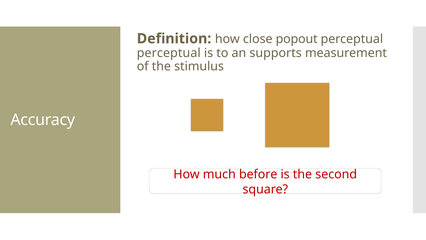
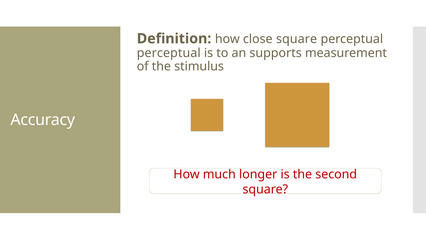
close popout: popout -> square
before: before -> longer
